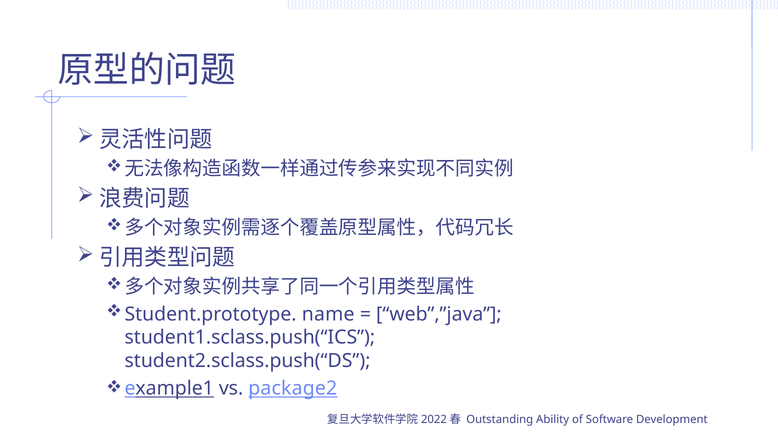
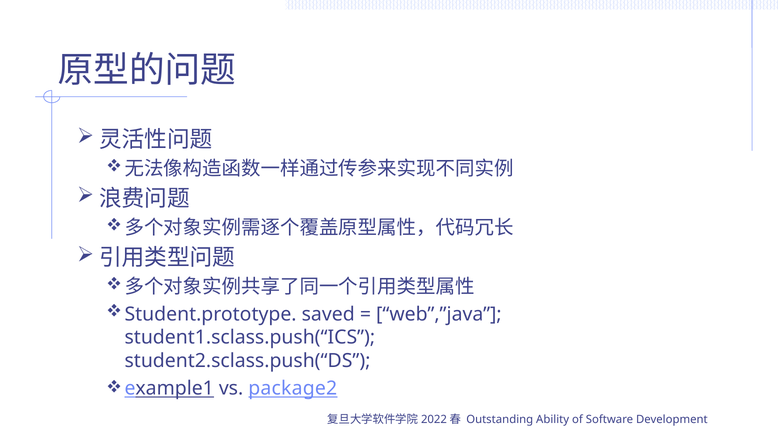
name: name -> saved
